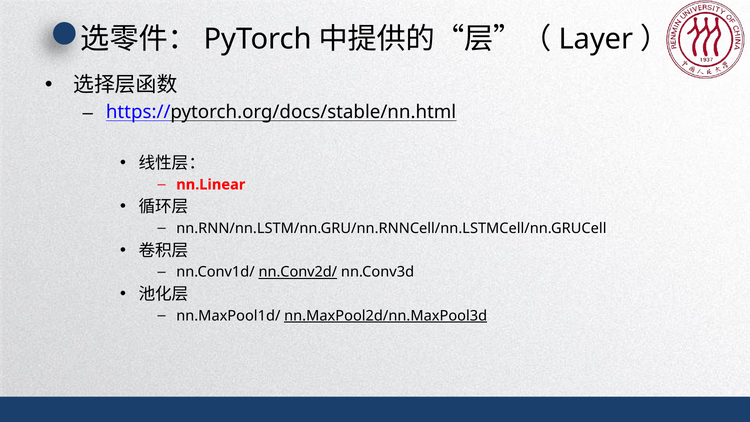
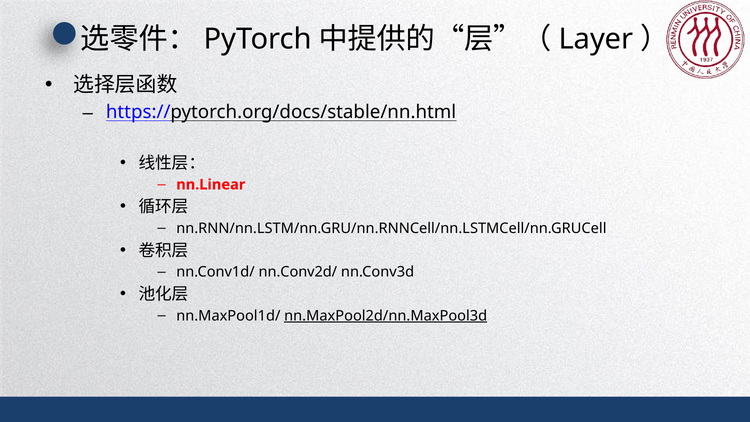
nn.Conv2d/ underline: present -> none
